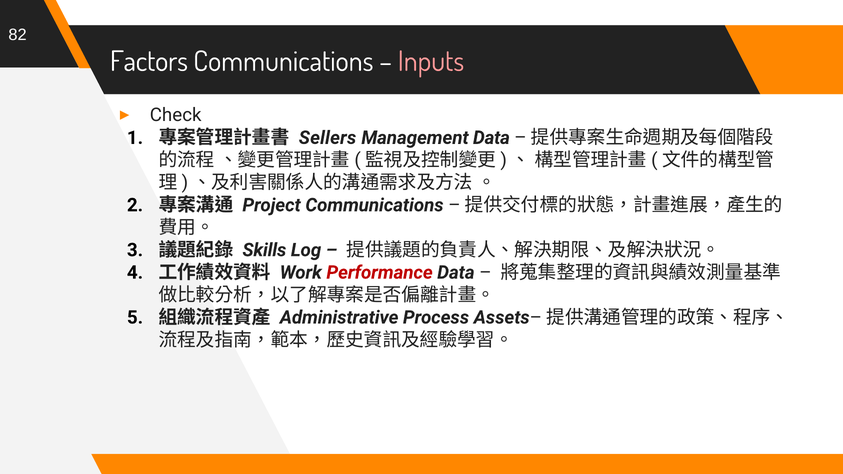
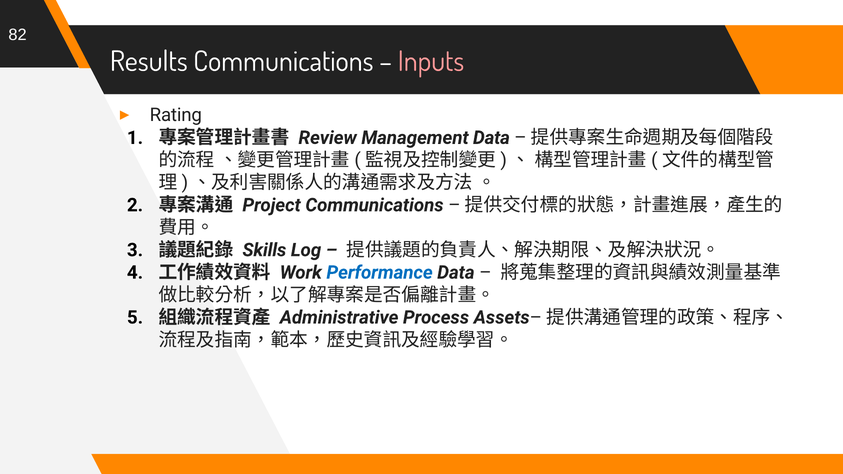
Factors: Factors -> Results
Check: Check -> Rating
Sellers: Sellers -> Review
Performance colour: red -> blue
